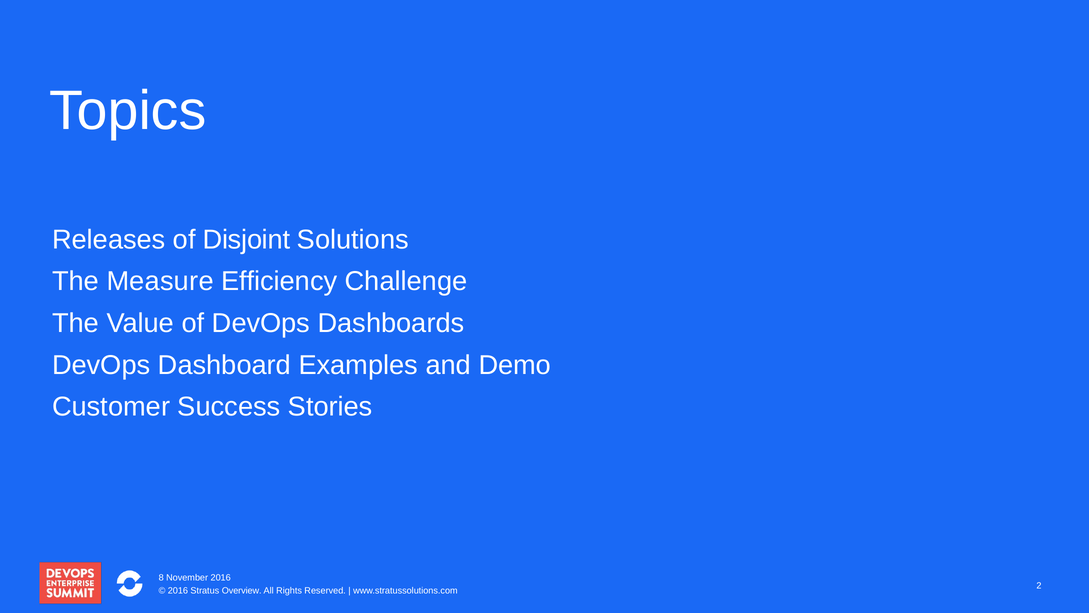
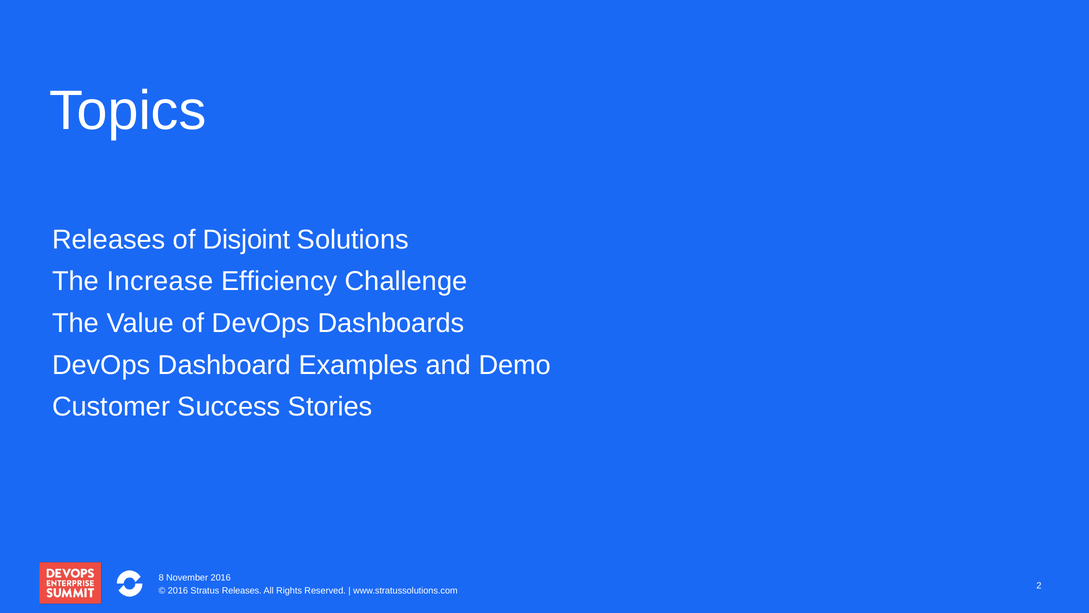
Measure: Measure -> Increase
Stratus Overview: Overview -> Releases
